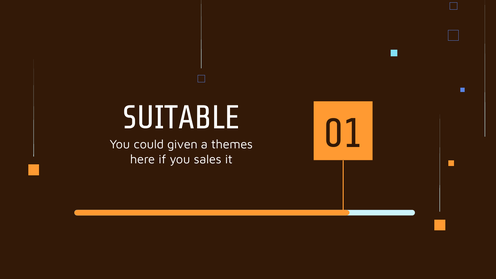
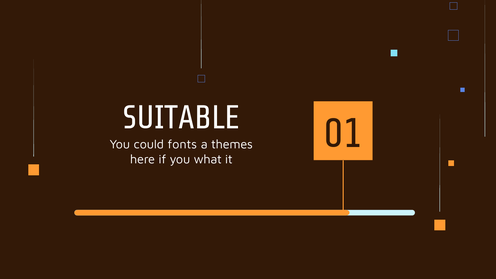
given: given -> fonts
sales: sales -> what
